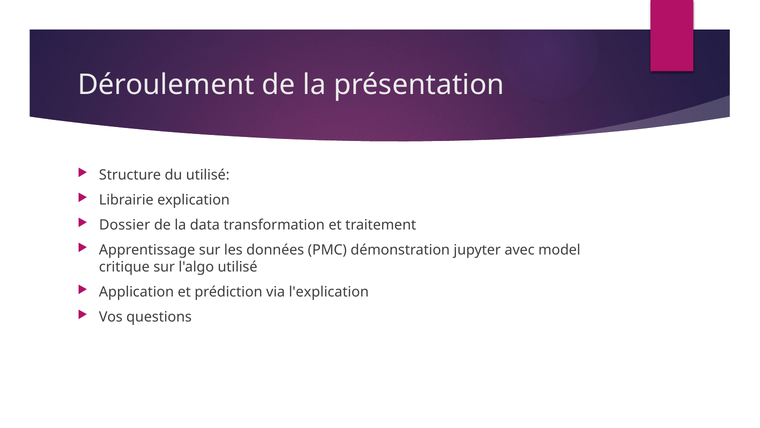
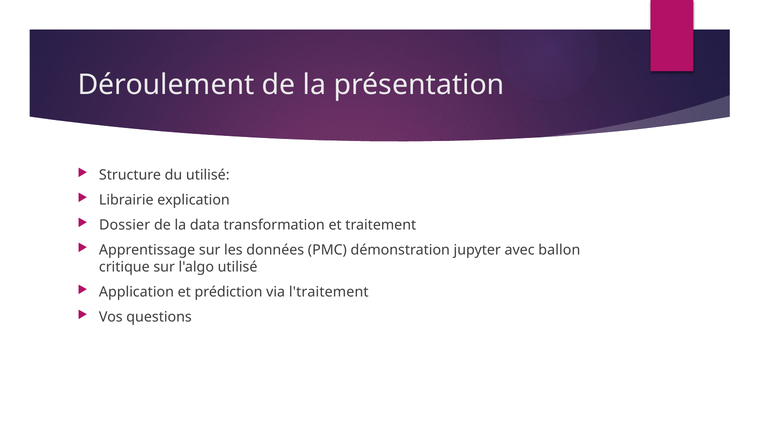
model: model -> ballon
l'explication: l'explication -> l'traitement
